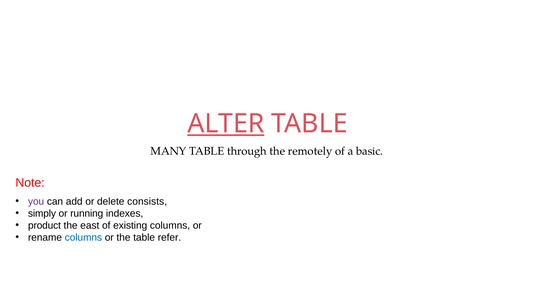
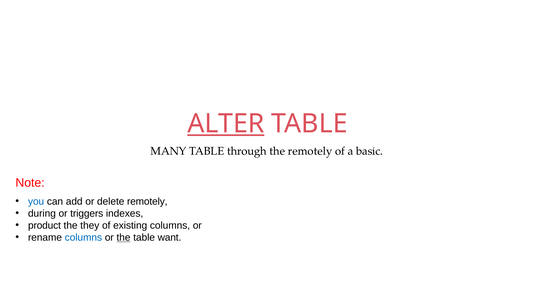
you colour: purple -> blue
delete consists: consists -> remotely
simply: simply -> during
running: running -> triggers
east: east -> they
the at (124, 237) underline: none -> present
refer: refer -> want
